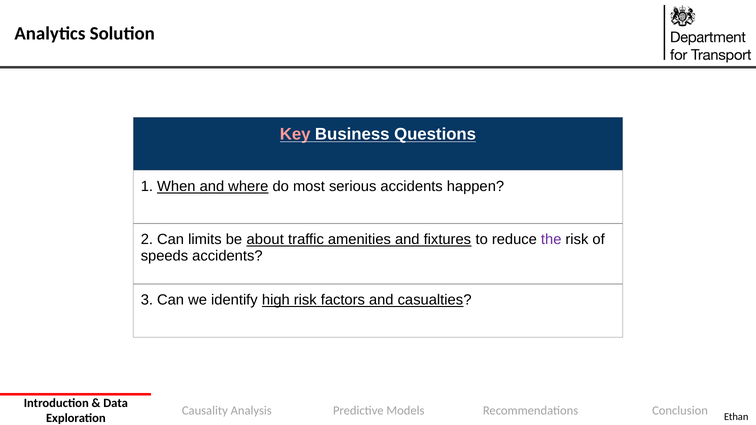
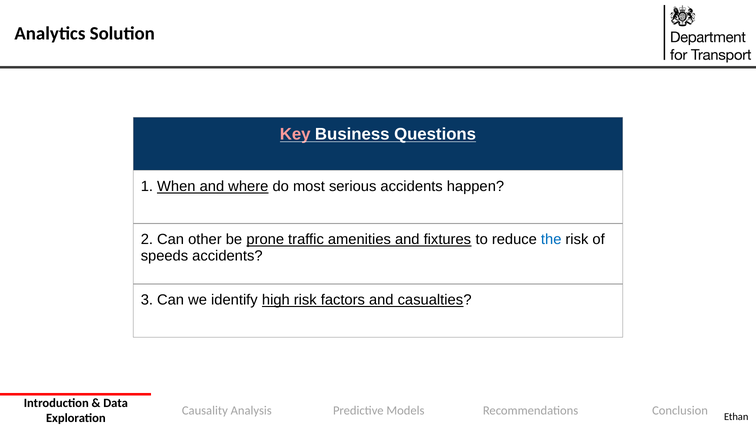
limits: limits -> other
about: about -> prone
the colour: purple -> blue
